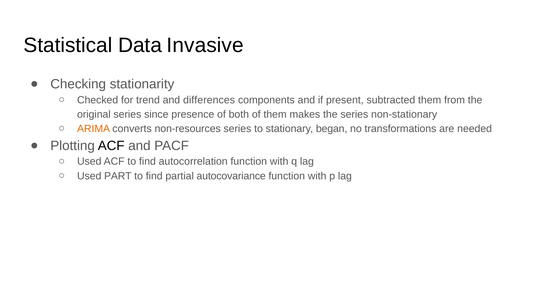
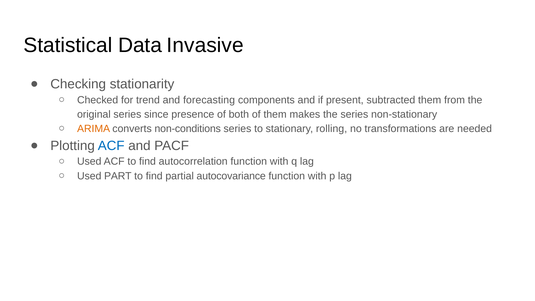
differences: differences -> forecasting
non-resources: non-resources -> non-conditions
began: began -> rolling
ACF at (111, 146) colour: black -> blue
